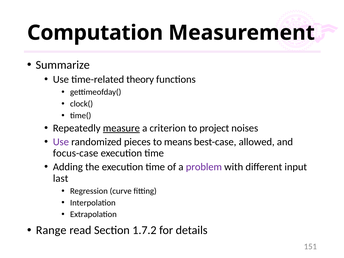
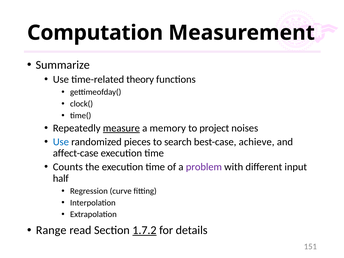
criterion: criterion -> memory
Use at (61, 142) colour: purple -> blue
means: means -> search
allowed: allowed -> achieve
focus-case: focus-case -> affect-case
Adding: Adding -> Counts
last: last -> half
1.7.2 underline: none -> present
